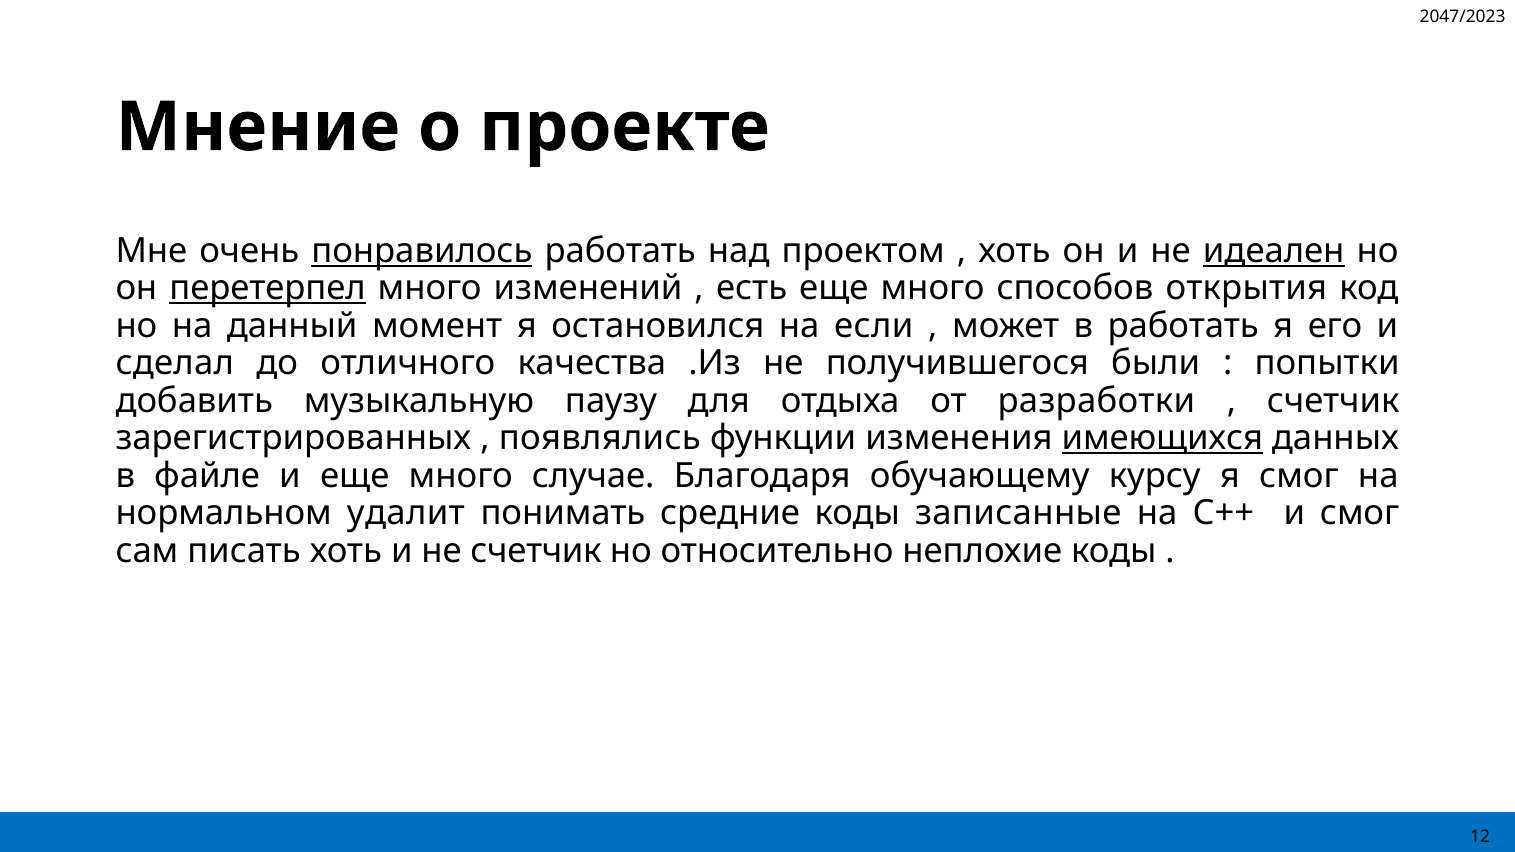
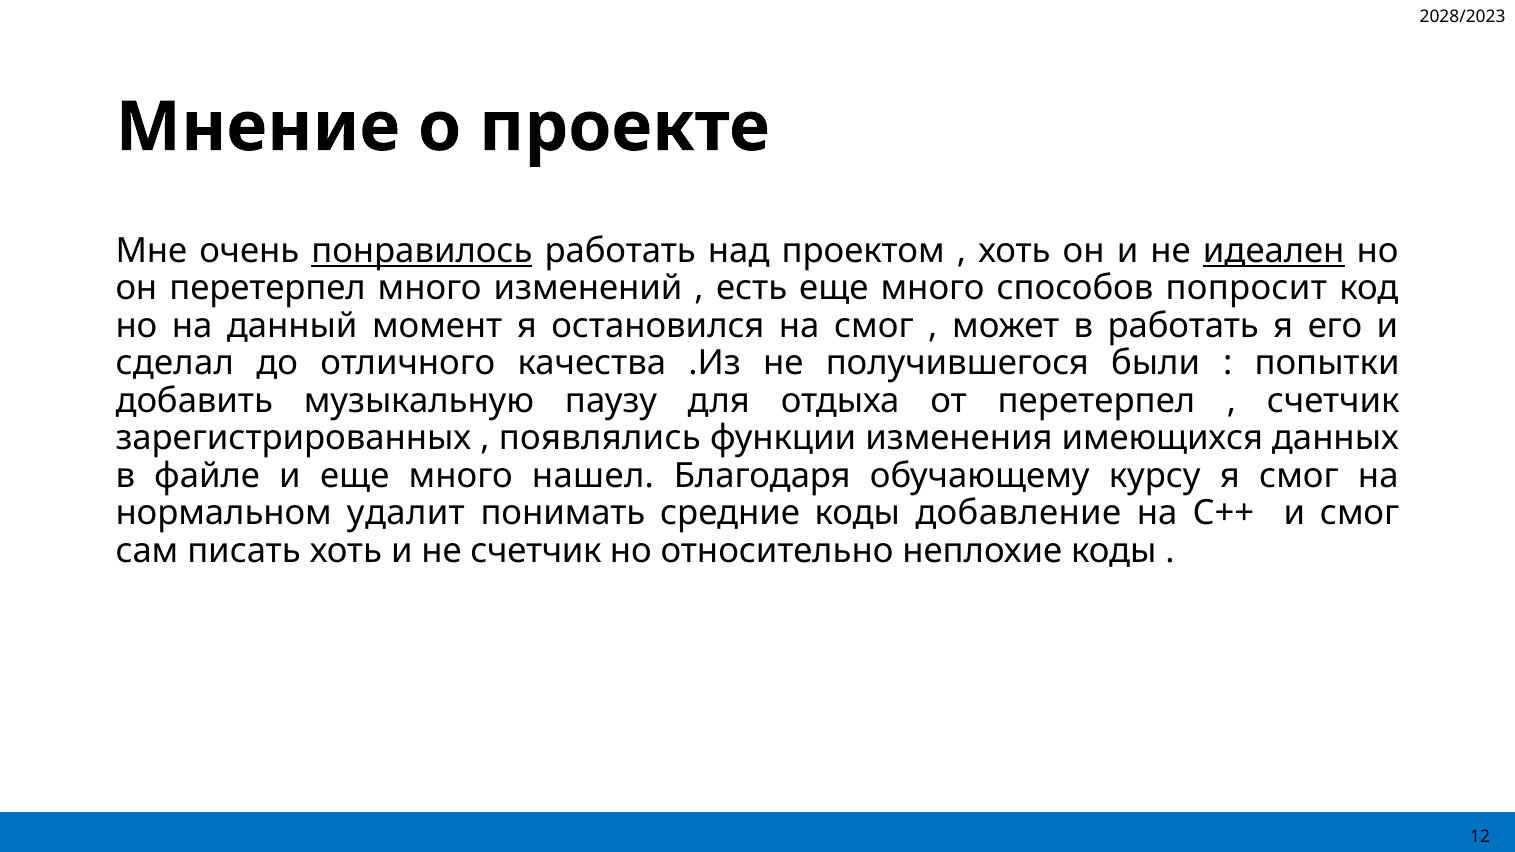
2047/2023: 2047/2023 -> 2028/2023
перетерпел at (268, 289) underline: present -> none
открытия: открытия -> попросит
на если: если -> смог
от разработки: разработки -> перетерпел
имеющихся underline: present -> none
случае: случае -> нашел
записанные: записанные -> добавление
